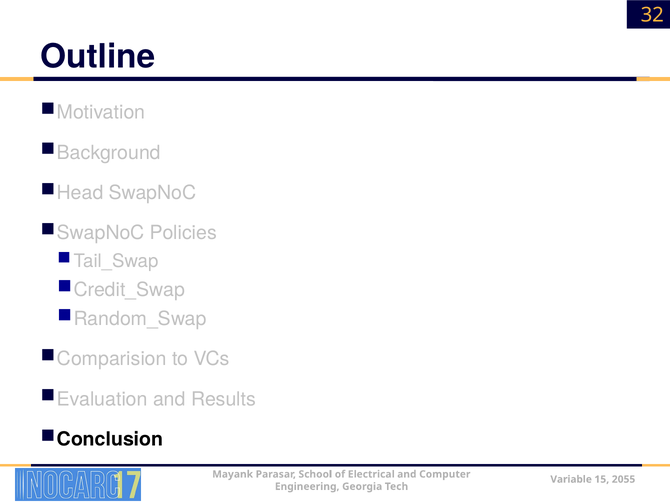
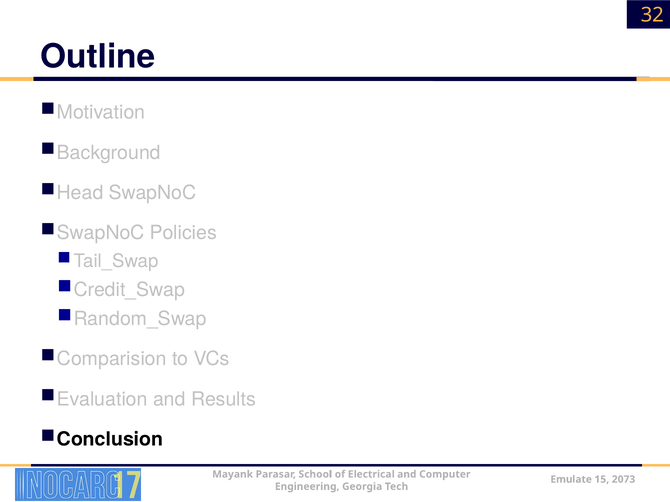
Variable: Variable -> Emulate
2055: 2055 -> 2073
